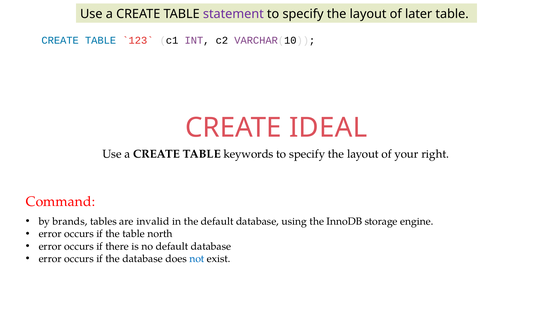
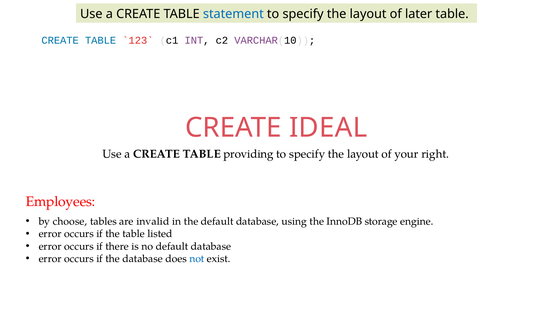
statement colour: purple -> blue
keywords: keywords -> providing
Command: Command -> Employees
brands: brands -> choose
north: north -> listed
